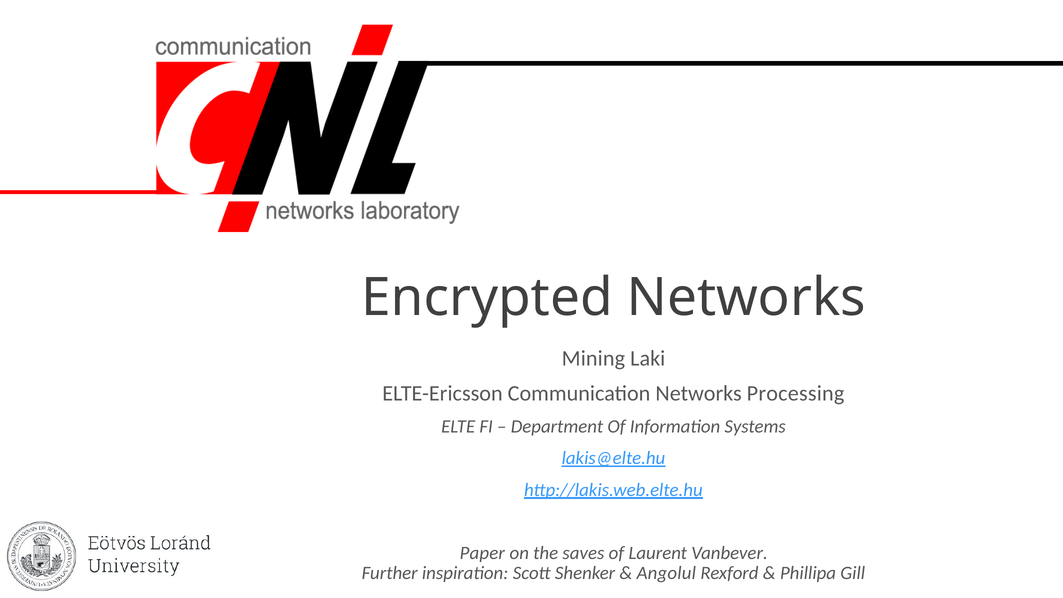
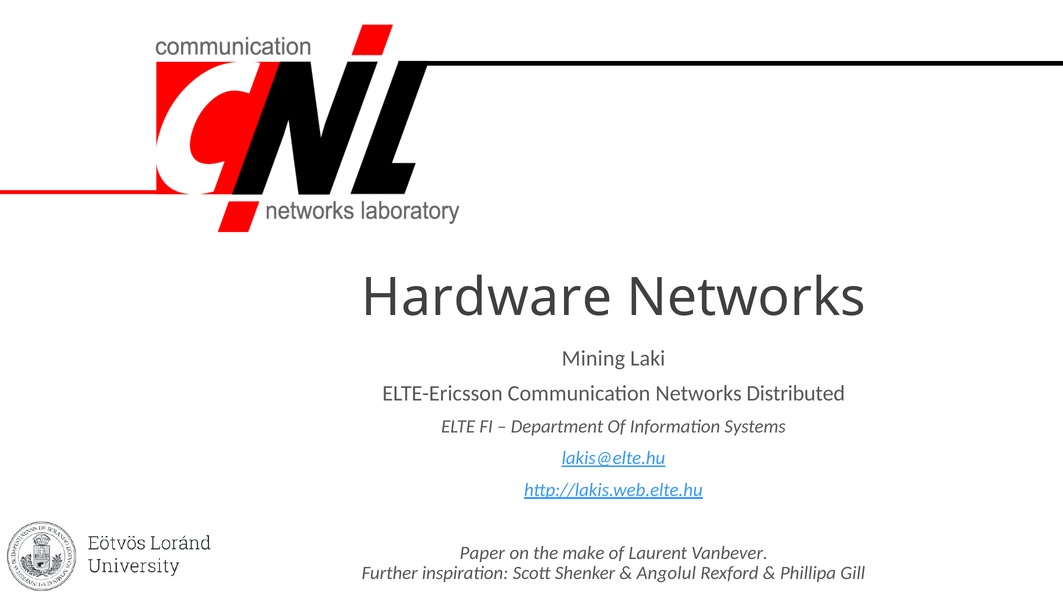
Encrypted: Encrypted -> Hardware
Processing: Processing -> Distributed
saves: saves -> make
